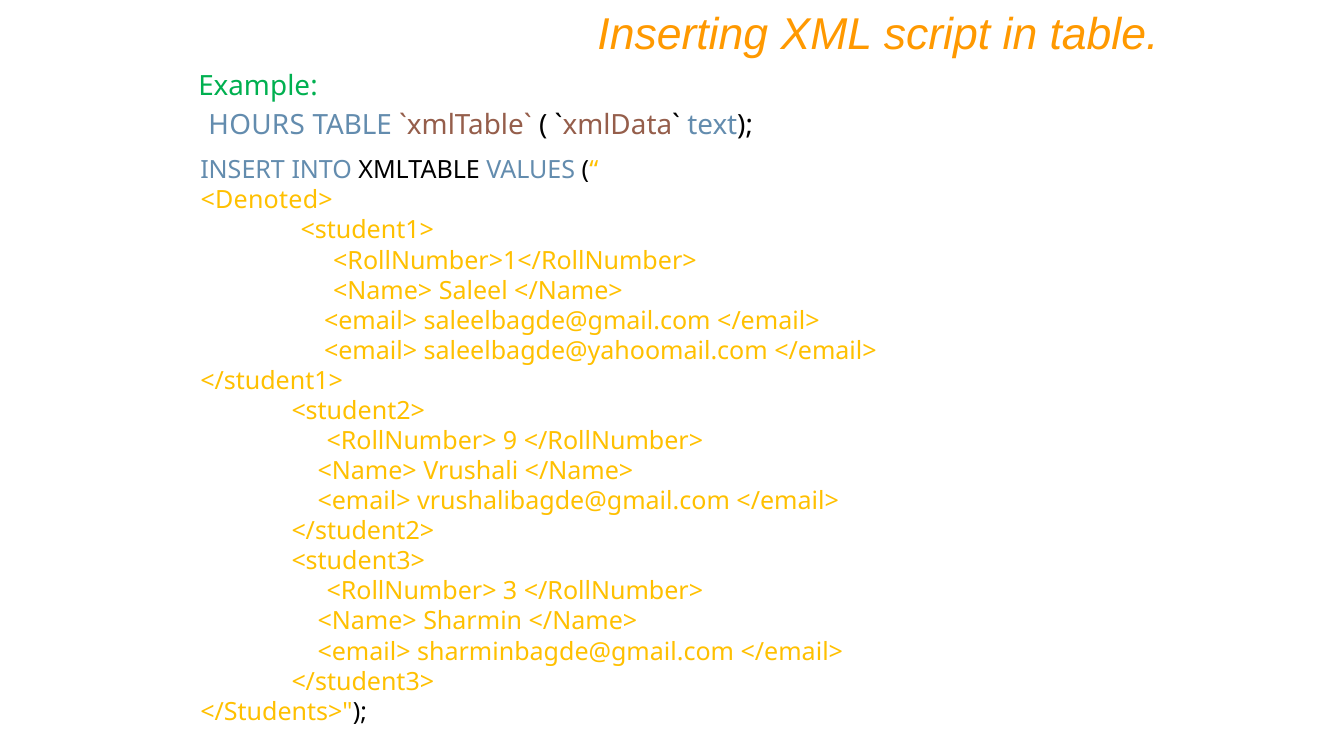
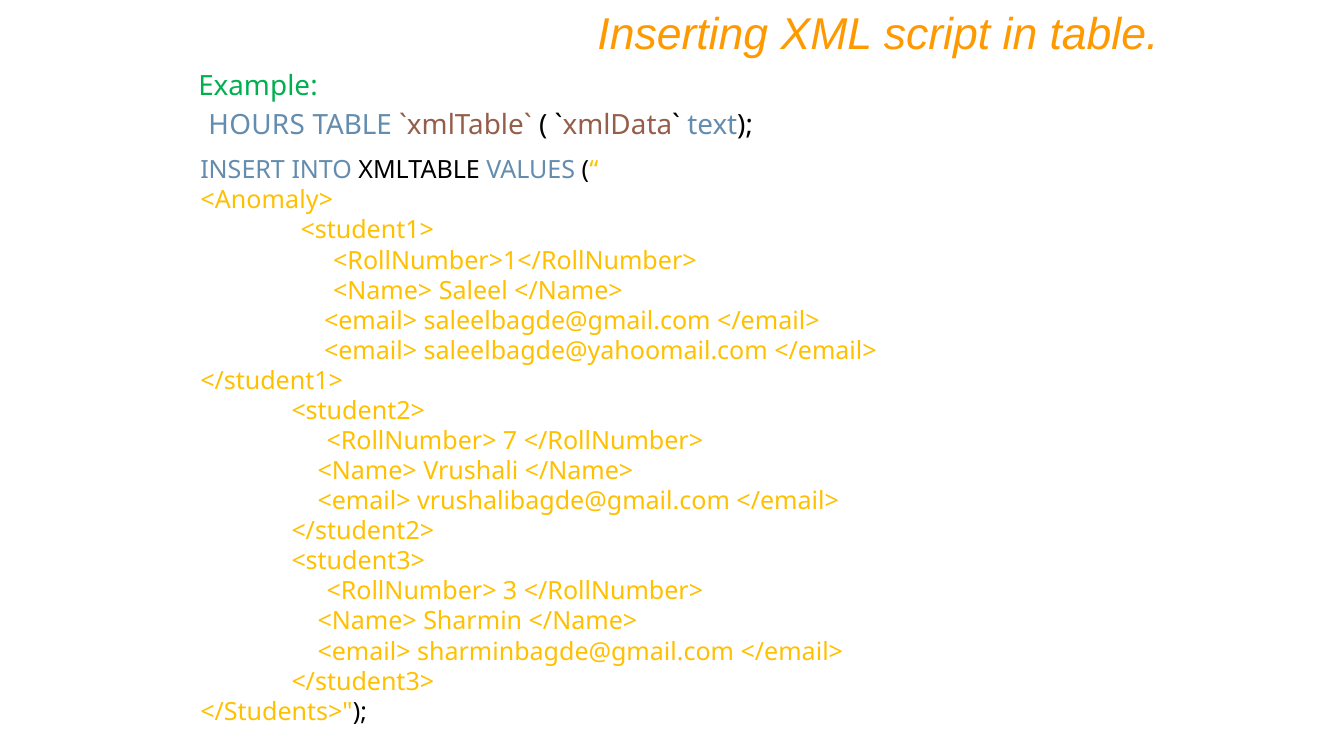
<Denoted>: <Denoted> -> <Anomaly>
9: 9 -> 7
